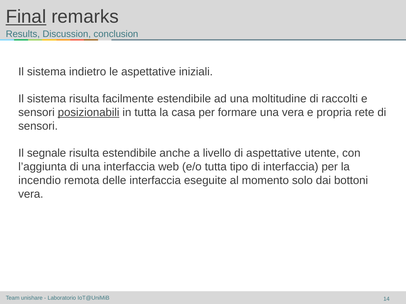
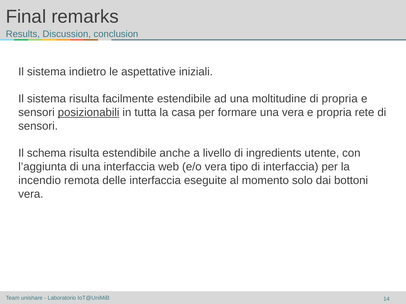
Final underline: present -> none
di raccolti: raccolti -> propria
segnale: segnale -> schema
di aspettative: aspettative -> ingredients
e/o tutta: tutta -> vera
